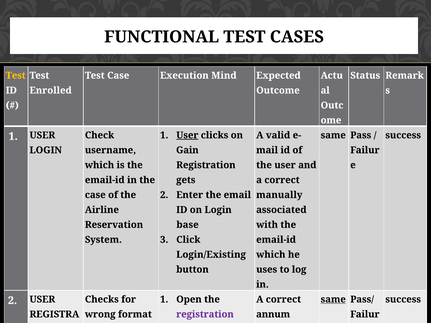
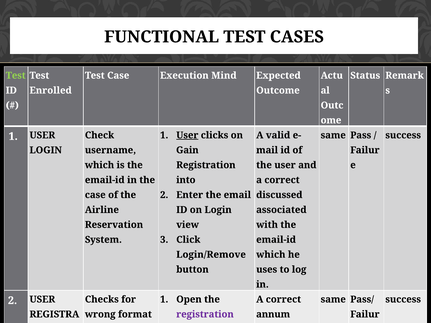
Test at (16, 76) colour: yellow -> light green
gets at (186, 180): gets -> into
manually: manually -> discussed
base: base -> view
Login/Existing: Login/Existing -> Login/Remove
same at (333, 300) underline: present -> none
